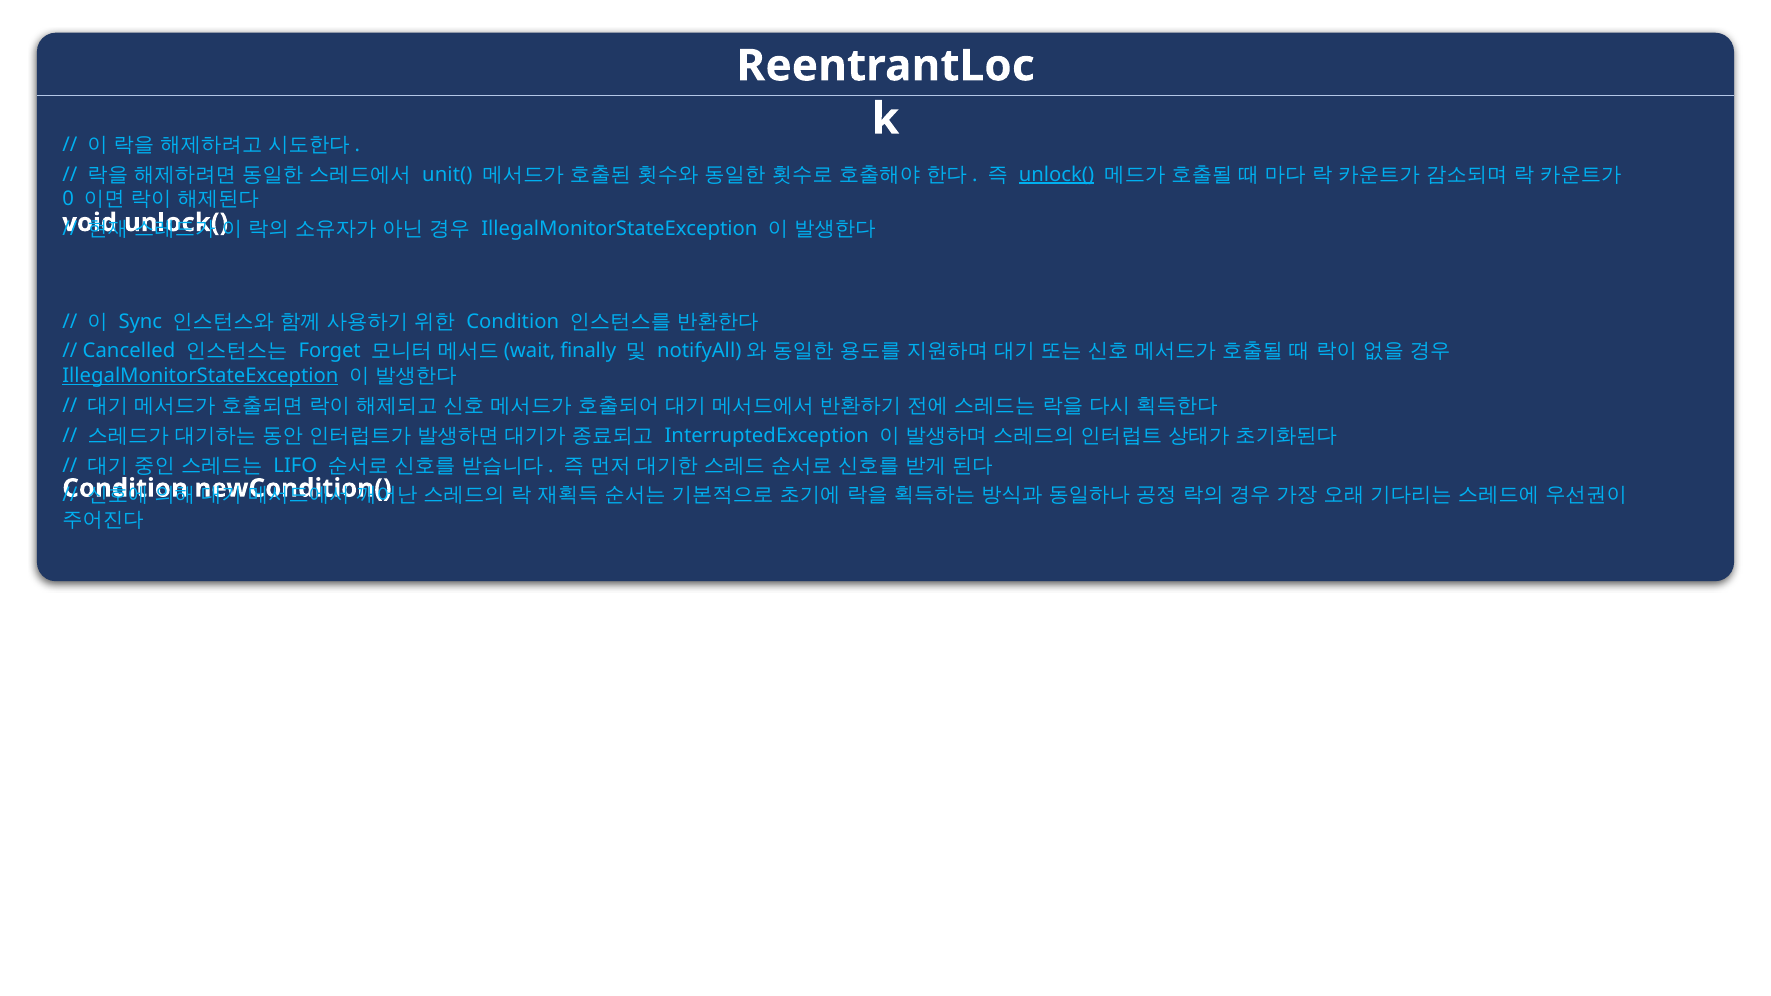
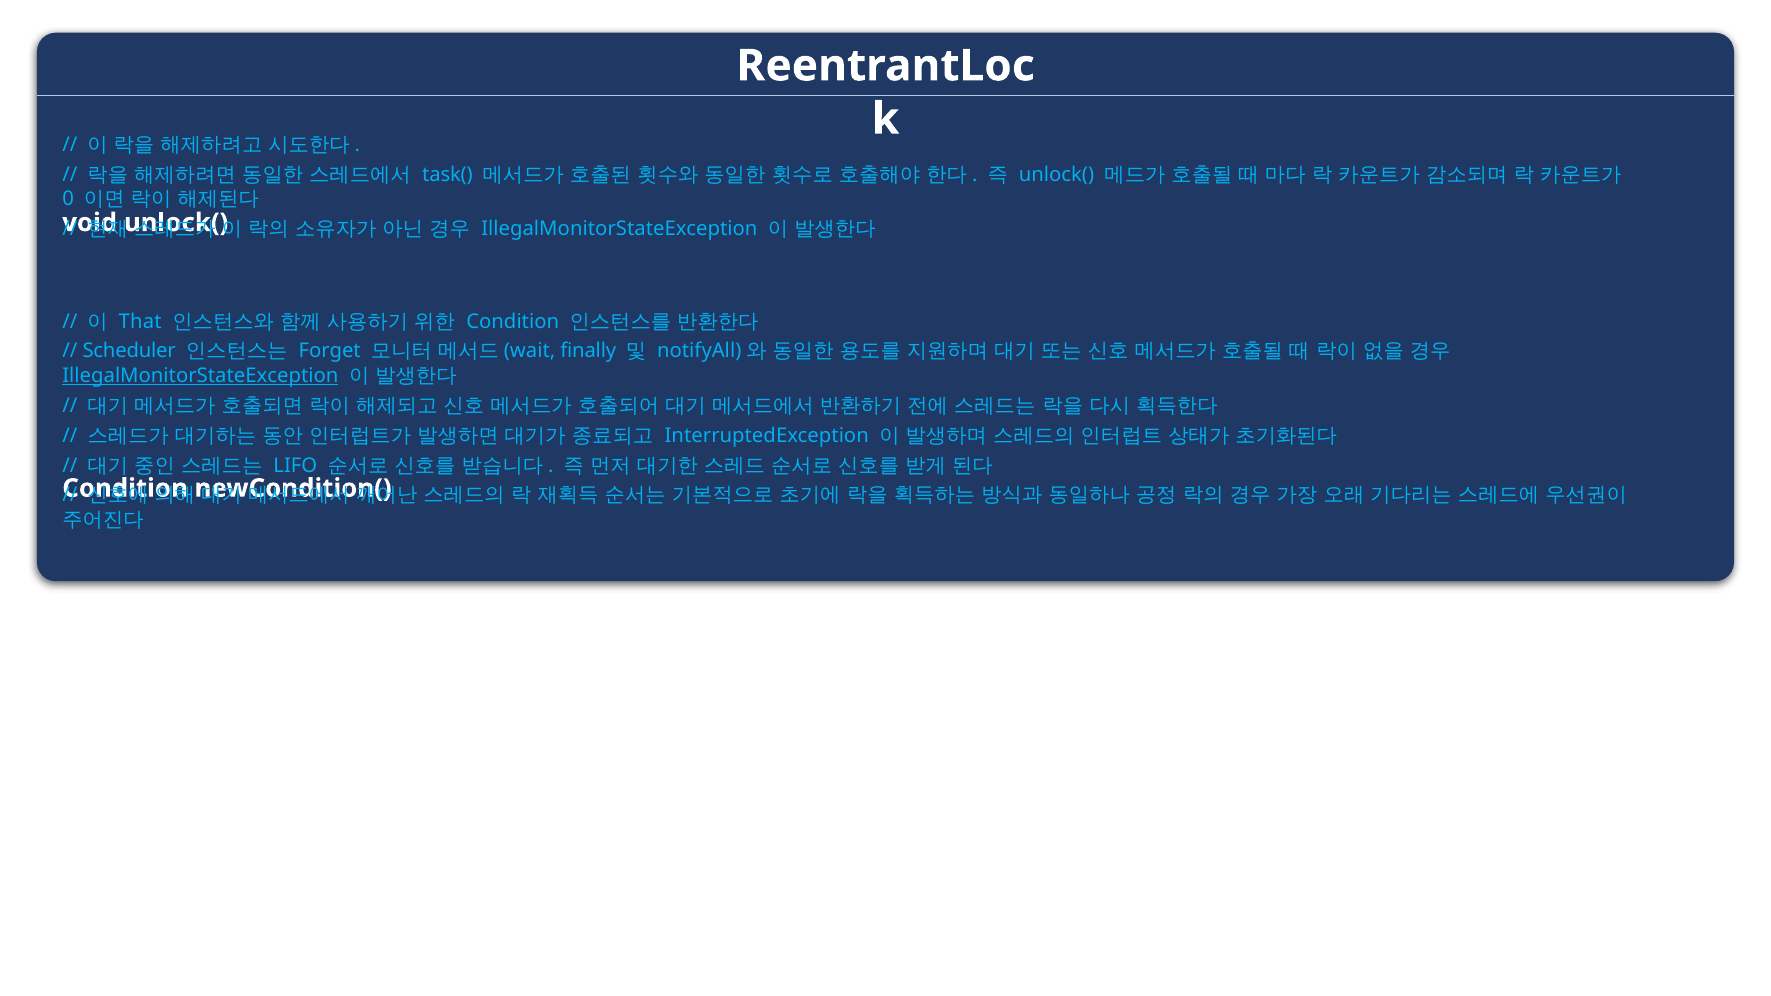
unit(: unit( -> task(
unlock( at (1056, 174) underline: present -> none
Sync: Sync -> That
Cancelled: Cancelled -> Scheduler
